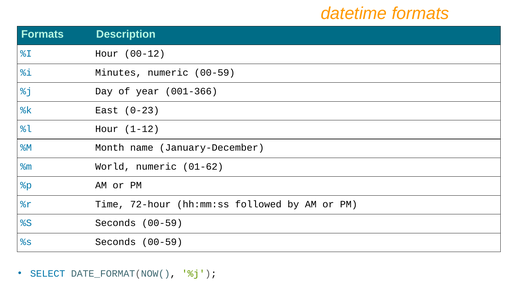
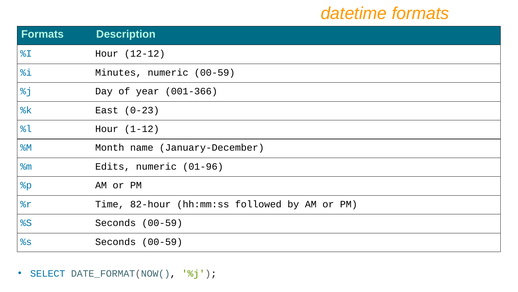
00-12: 00-12 -> 12-12
World: World -> Edits
01-62: 01-62 -> 01-96
72-hour: 72-hour -> 82-hour
